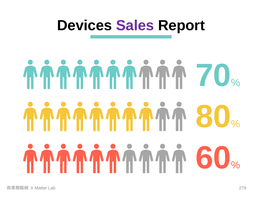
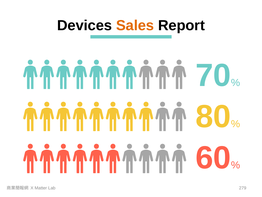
Sales colour: purple -> orange
